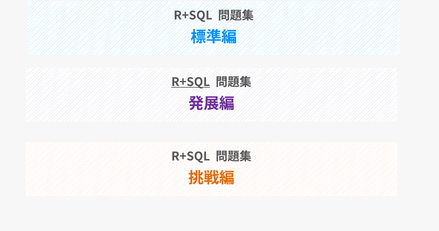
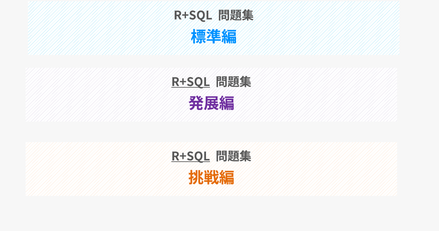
R+SQL at (191, 156) underline: none -> present
